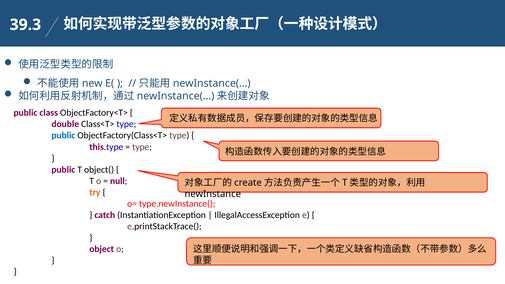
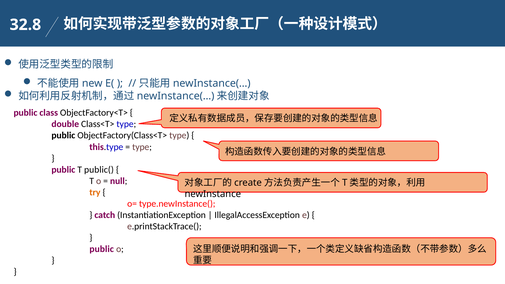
39.3: 39.3 -> 32.8
public at (63, 136) colour: blue -> black
object(: object( -> public(
object at (102, 249): object -> public
